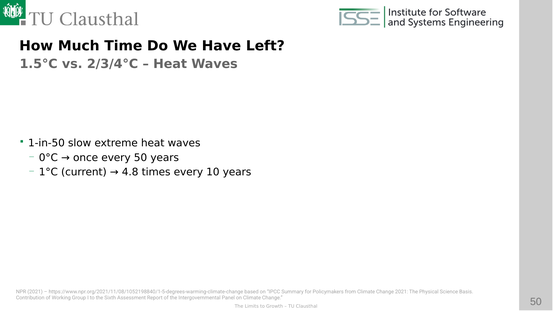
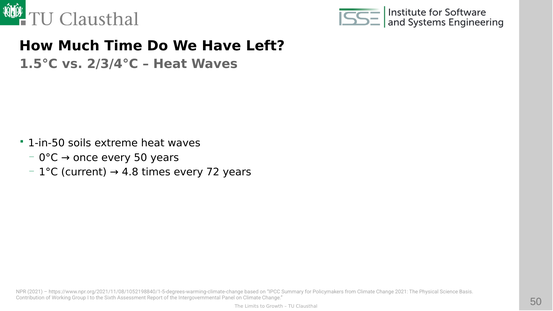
slow: slow -> soils
10: 10 -> 72
